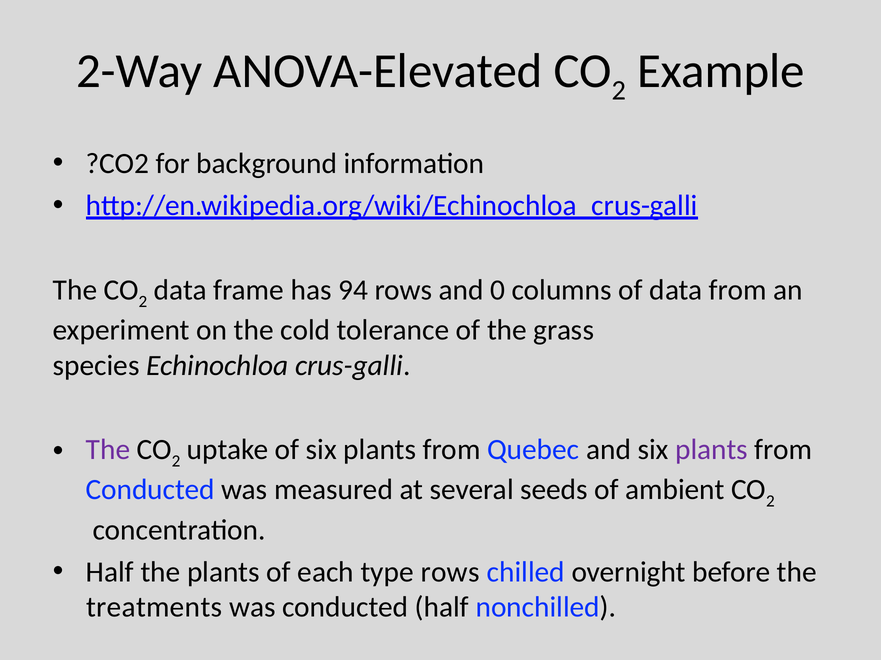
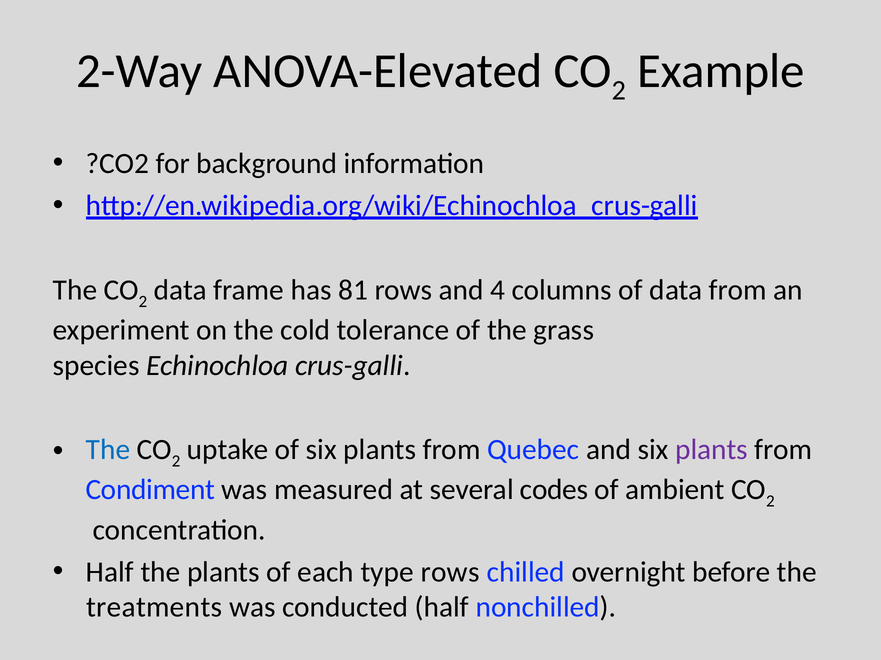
94: 94 -> 81
0: 0 -> 4
The at (108, 450) colour: purple -> blue
Conducted at (150, 490): Conducted -> Condiment
seeds: seeds -> codes
